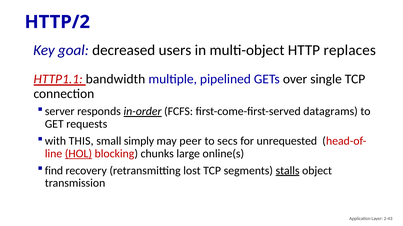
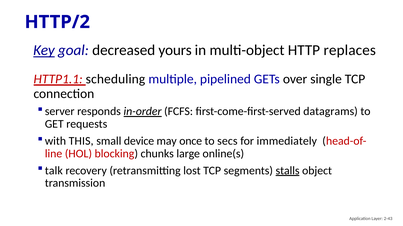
Key underline: none -> present
users: users -> yours
bandwidth: bandwidth -> scheduling
simply: simply -> device
peer: peer -> once
unrequested: unrequested -> immediately
HOL underline: present -> none
find: find -> talk
